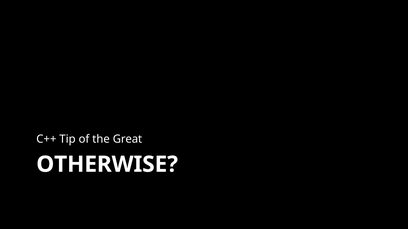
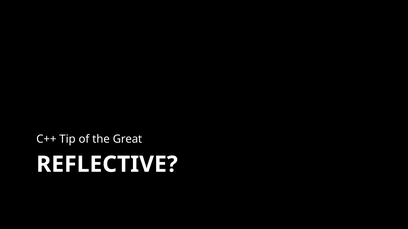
OTHERWISE: OTHERWISE -> REFLECTIVE
